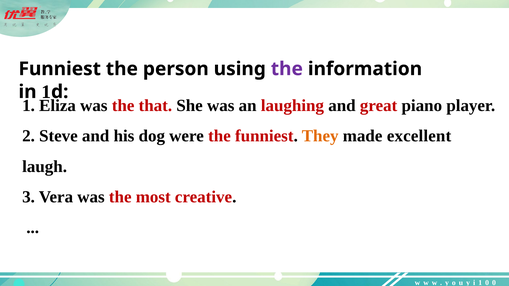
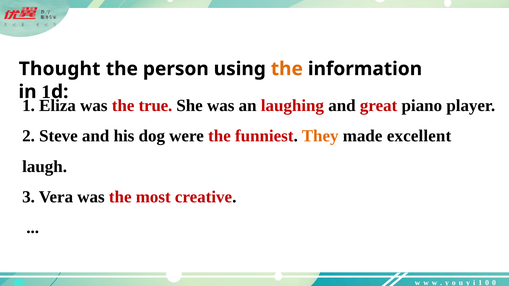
Funniest at (60, 69): Funniest -> Thought
the at (287, 69) colour: purple -> orange
that: that -> true
